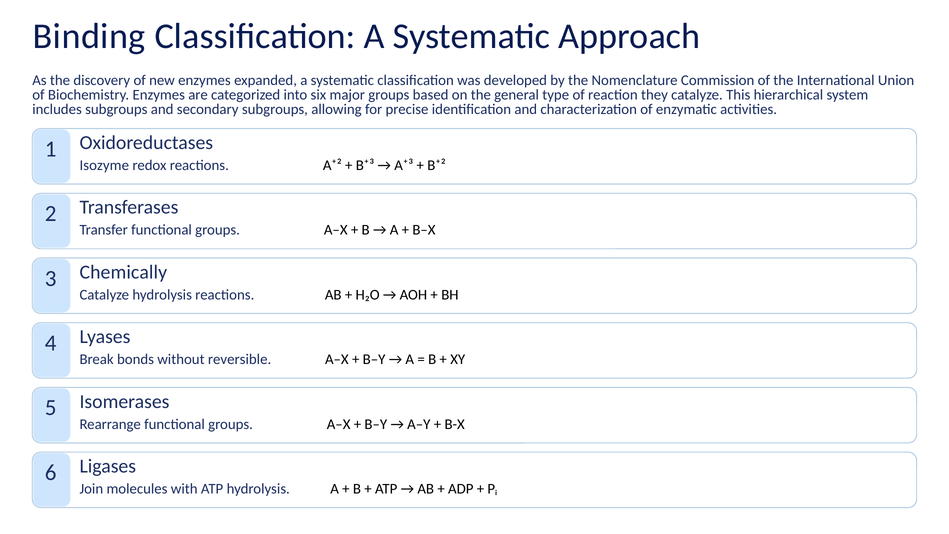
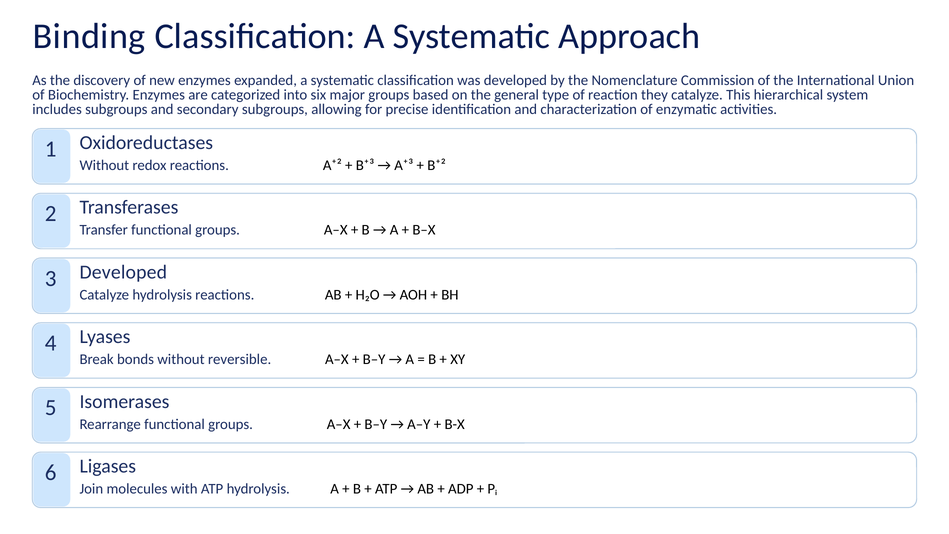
Isozyme at (104, 165): Isozyme -> Without
3 Chemically: Chemically -> Developed
